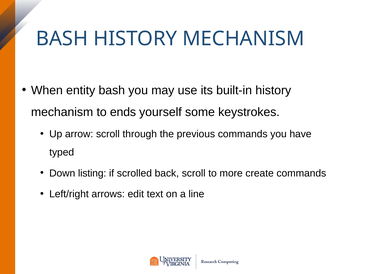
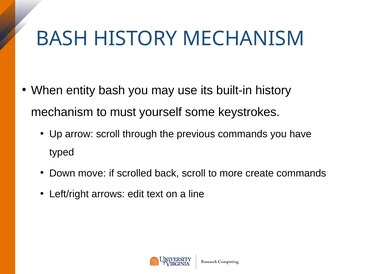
ends: ends -> must
listing: listing -> move
